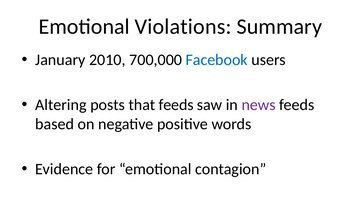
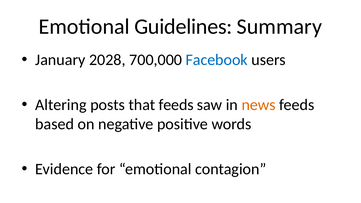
Violations: Violations -> Guidelines
2010: 2010 -> 2028
news colour: purple -> orange
